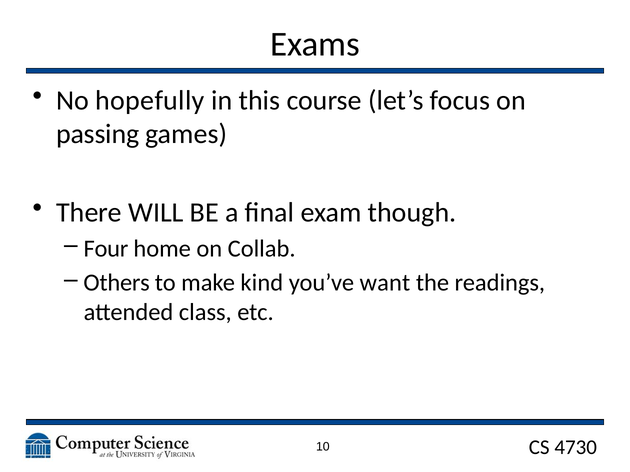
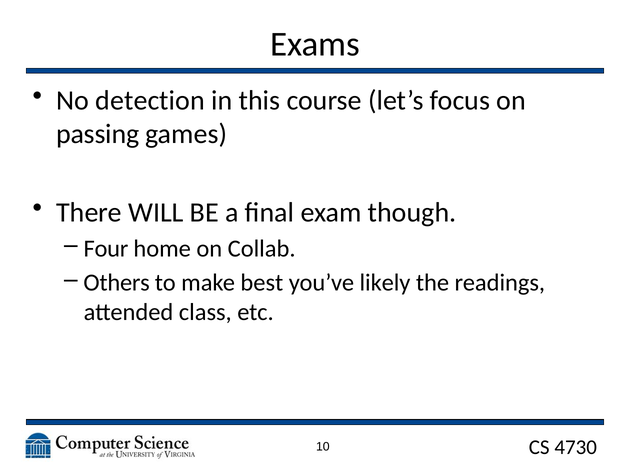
hopefully: hopefully -> detection
kind: kind -> best
want: want -> likely
